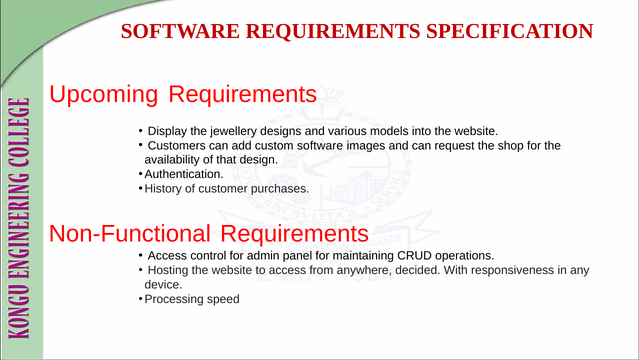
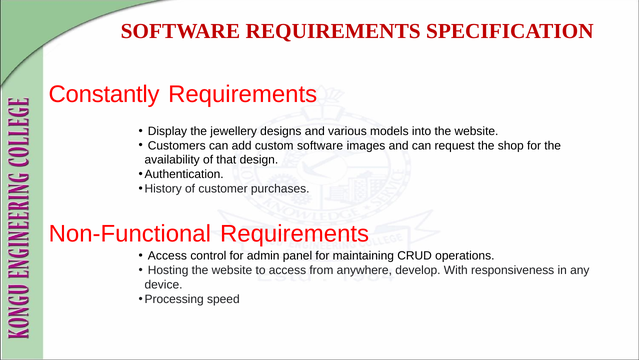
Upcoming: Upcoming -> Constantly
decided: decided -> develop
